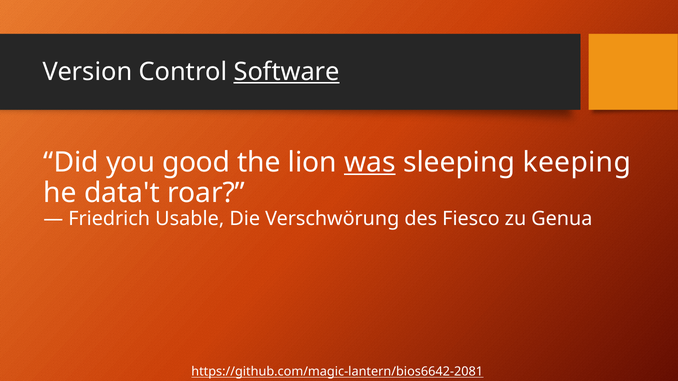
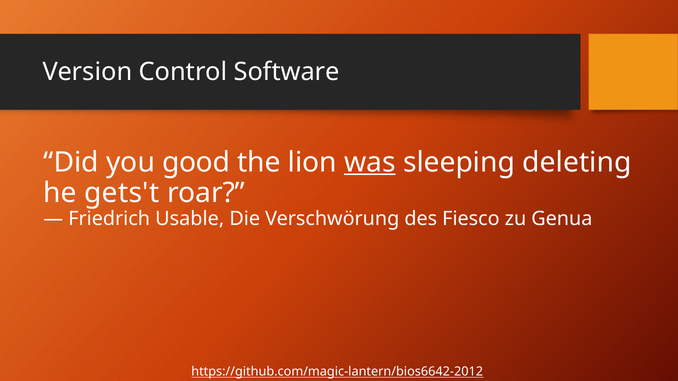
Software underline: present -> none
keeping: keeping -> deleting
data't: data't -> gets't
https://github.com/magic-lantern/bios6642-2081: https://github.com/magic-lantern/bios6642-2081 -> https://github.com/magic-lantern/bios6642-2012
